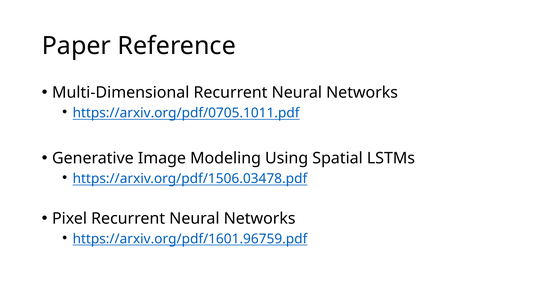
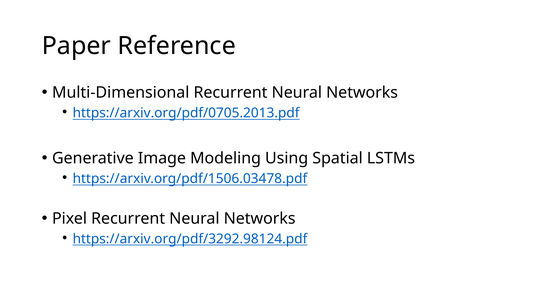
https://arxiv.org/pdf/0705.1011.pdf: https://arxiv.org/pdf/0705.1011.pdf -> https://arxiv.org/pdf/0705.2013.pdf
https://arxiv.org/pdf/1601.96759.pdf: https://arxiv.org/pdf/1601.96759.pdf -> https://arxiv.org/pdf/3292.98124.pdf
